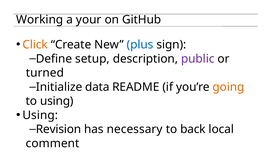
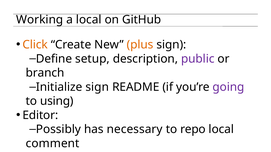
a your: your -> local
plus colour: blue -> orange
turned: turned -> branch
Initialize data: data -> sign
going colour: orange -> purple
Using at (40, 115): Using -> Editor
Revision: Revision -> Possibly
back: back -> repo
